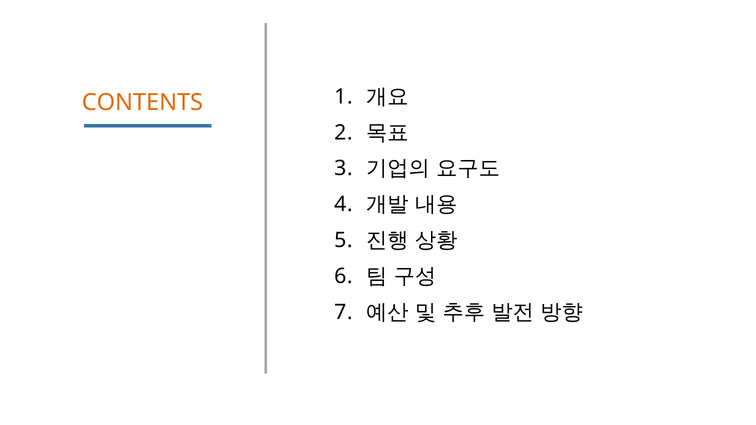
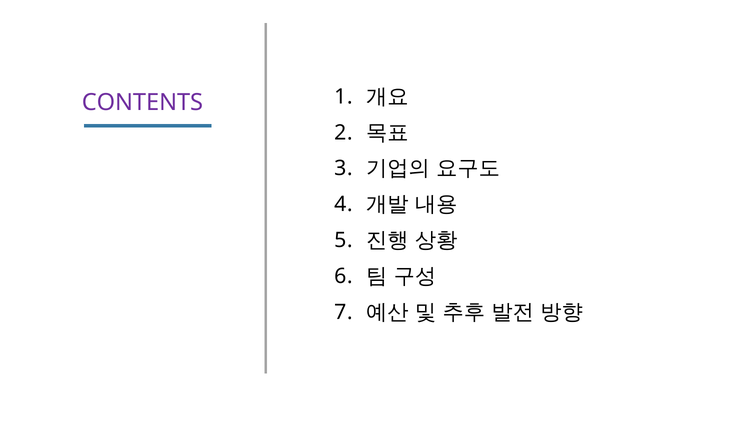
CONTENTS colour: orange -> purple
